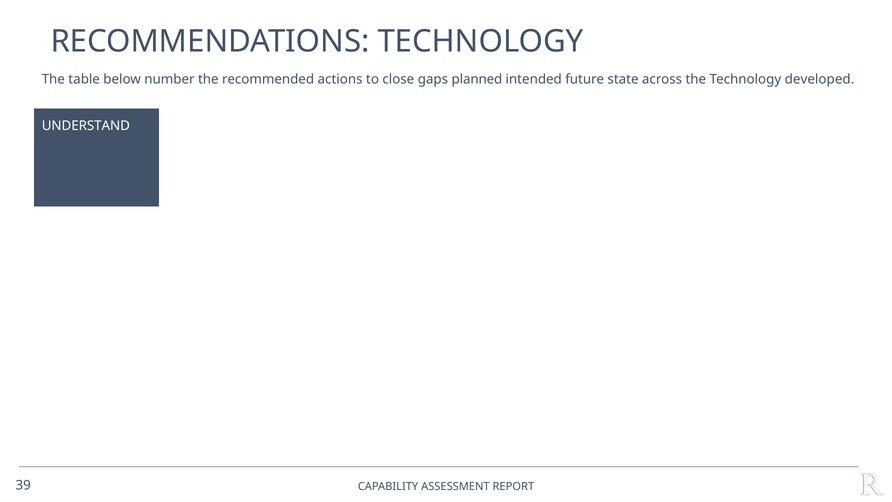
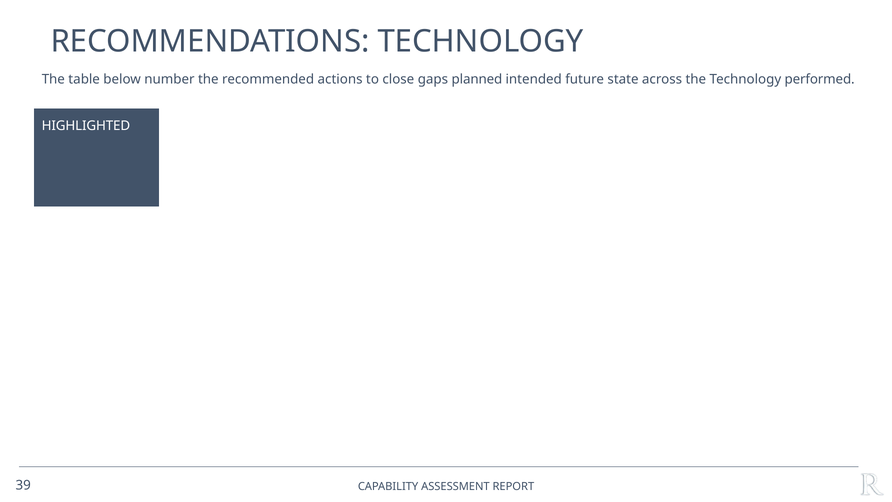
developed: developed -> performed
UNDERSTAND: UNDERSTAND -> HIGHLIGHTED
